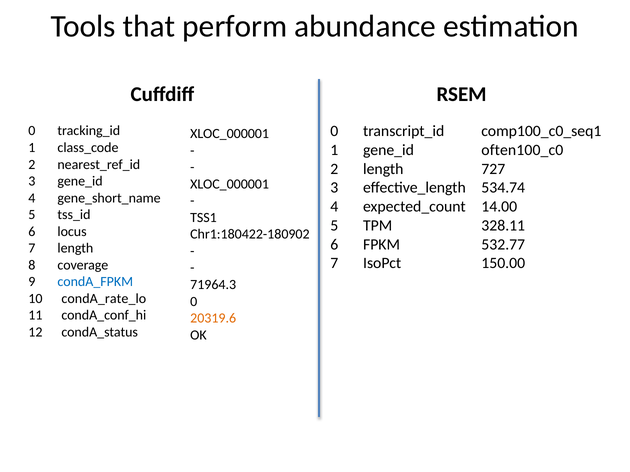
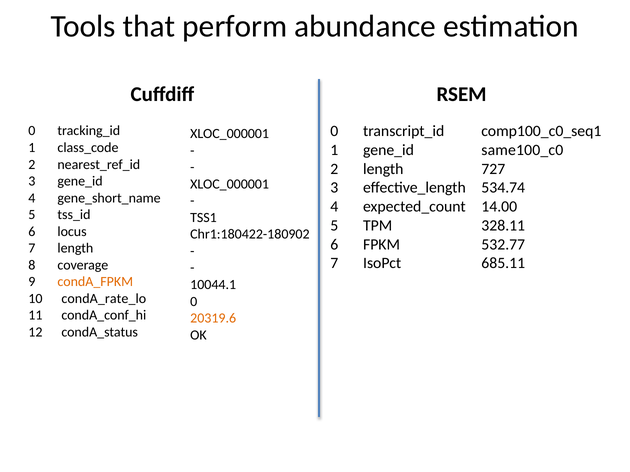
often100_c0: often100_c0 -> same100_c0
150.00: 150.00 -> 685.11
condA_FPKM colour: blue -> orange
71964.3: 71964.3 -> 10044.1
